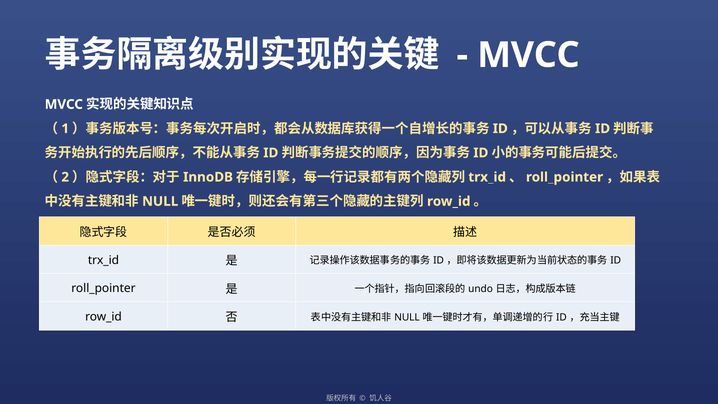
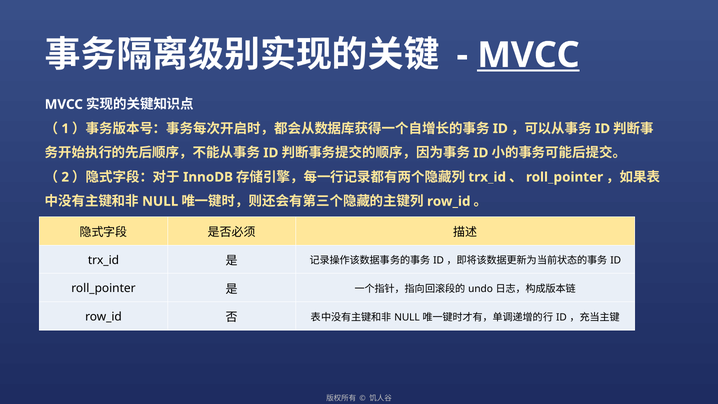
MVCC at (528, 55) underline: none -> present
